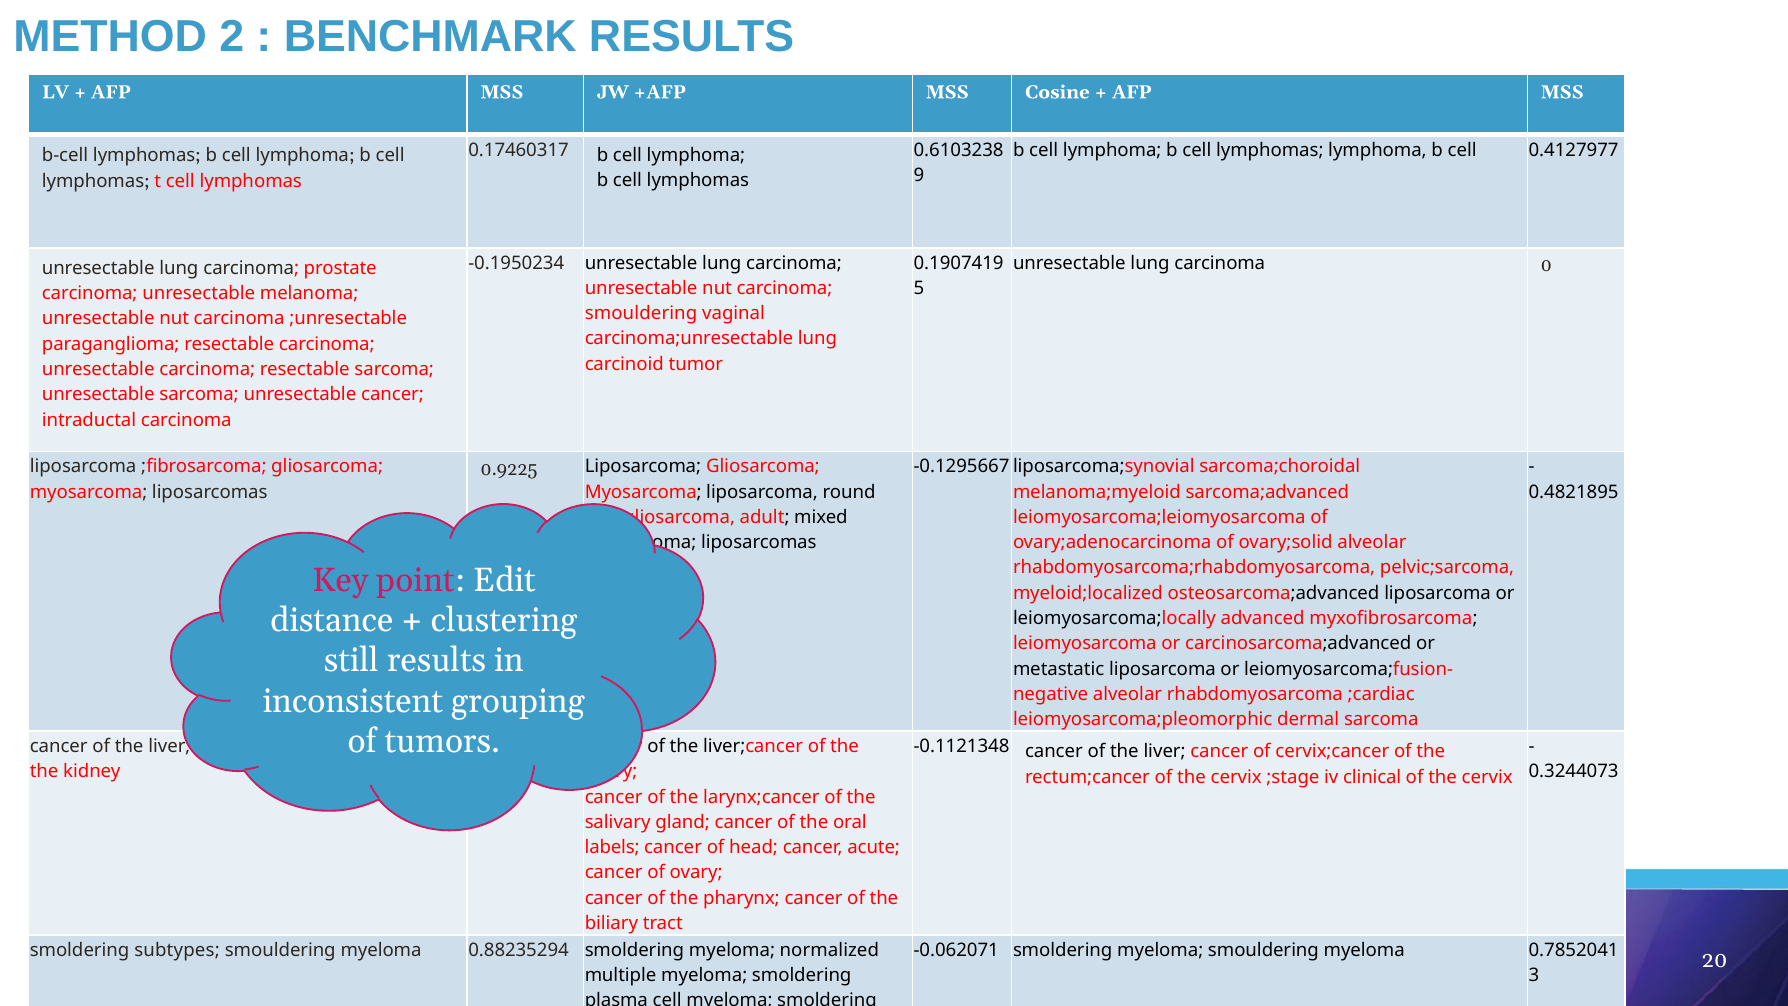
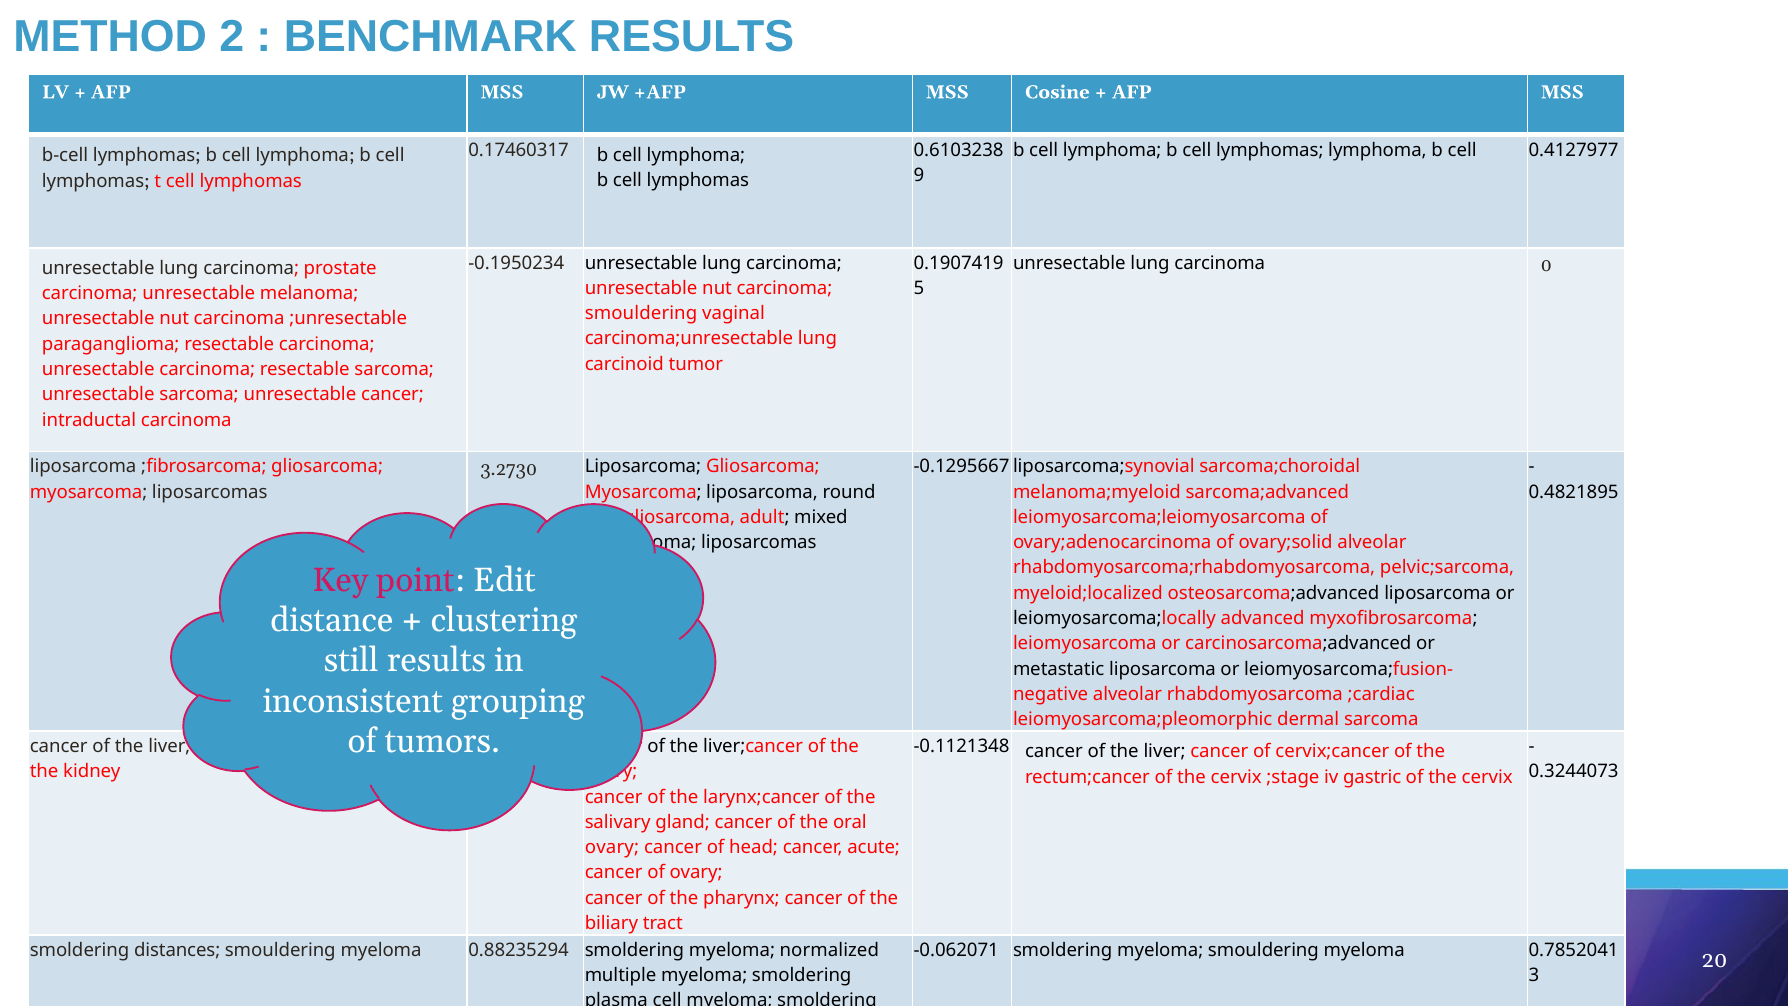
0.9225: 0.9225 -> 3.2730
clinical: clinical -> gastric
labels at (612, 847): labels -> ovary
subtypes: subtypes -> distances
